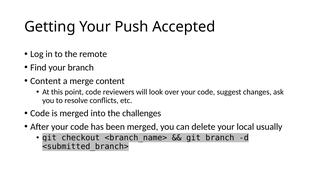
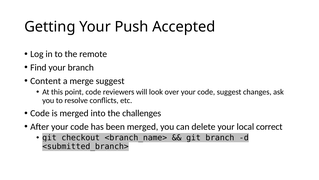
merge content: content -> suggest
usually: usually -> correct
